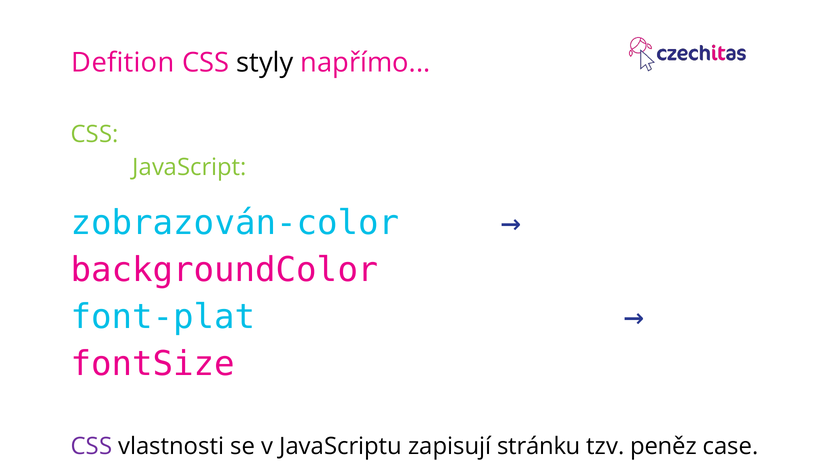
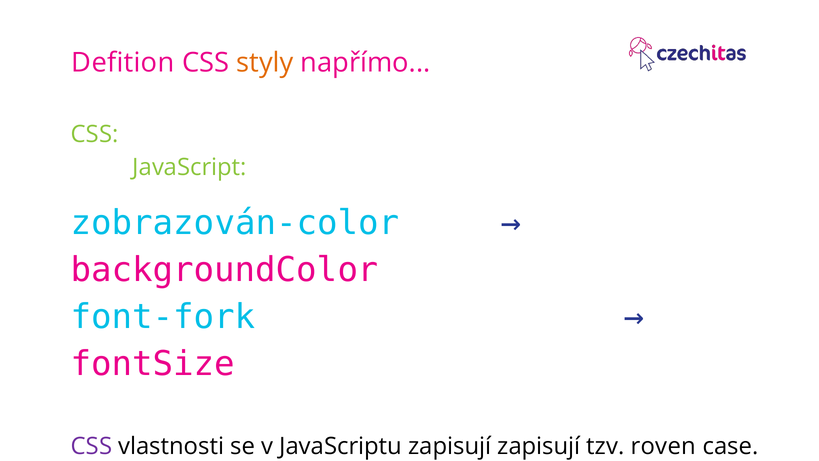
styly colour: black -> orange
font-plat: font-plat -> font-fork
zapisují stránku: stránku -> zapisují
peněz: peněz -> roven
